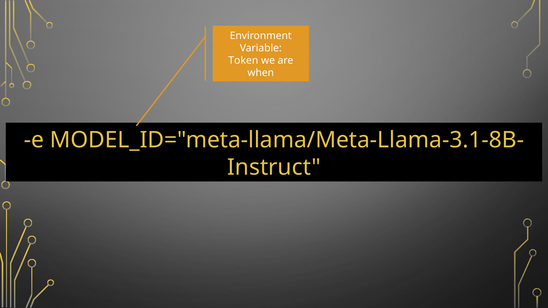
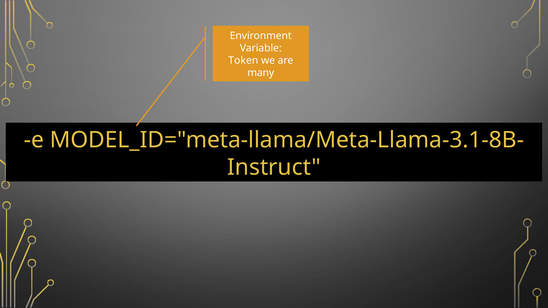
when: when -> many
